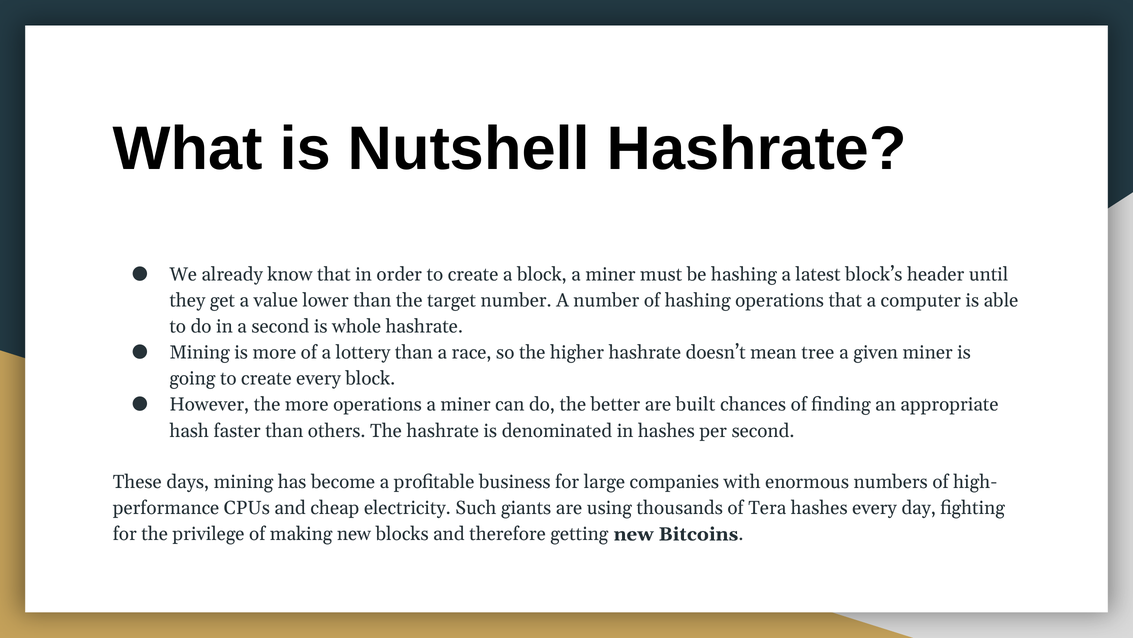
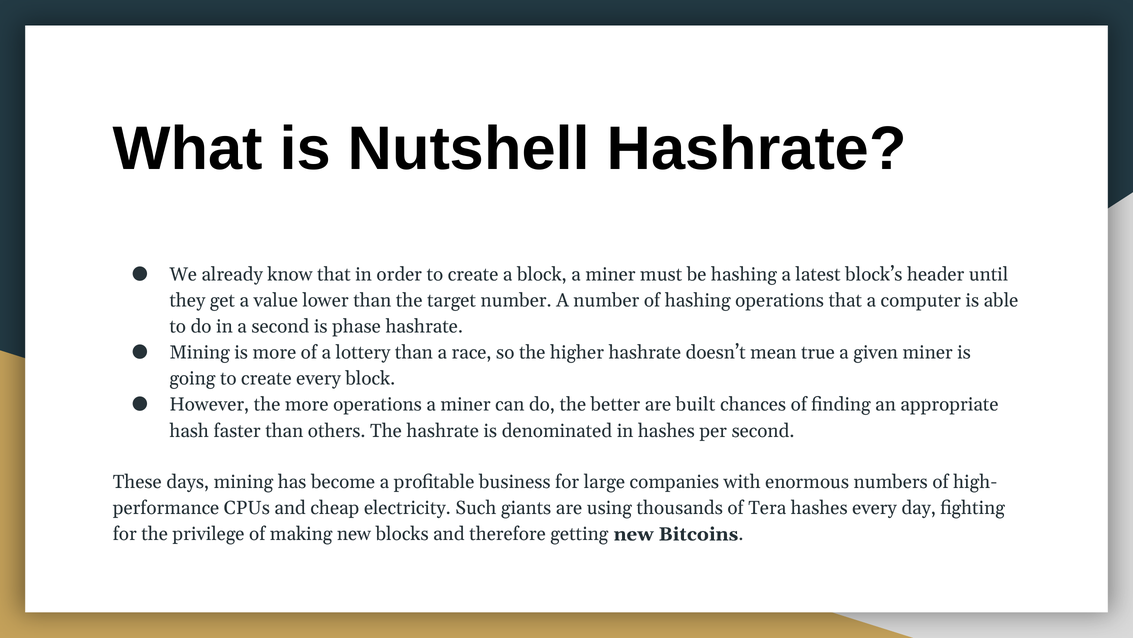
whole: whole -> phase
tree: tree -> true
